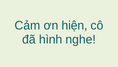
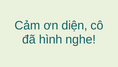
hiện: hiện -> diện
